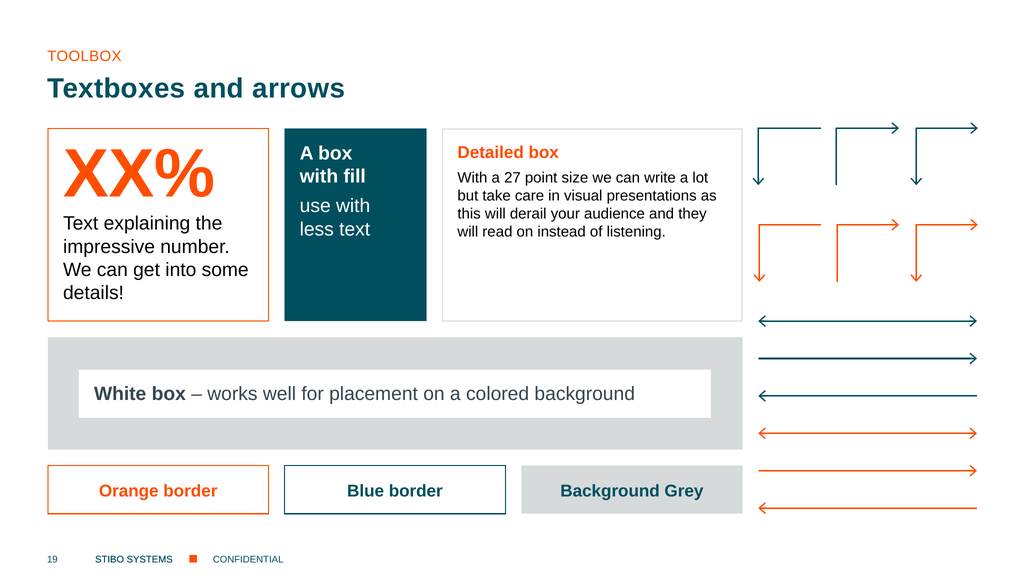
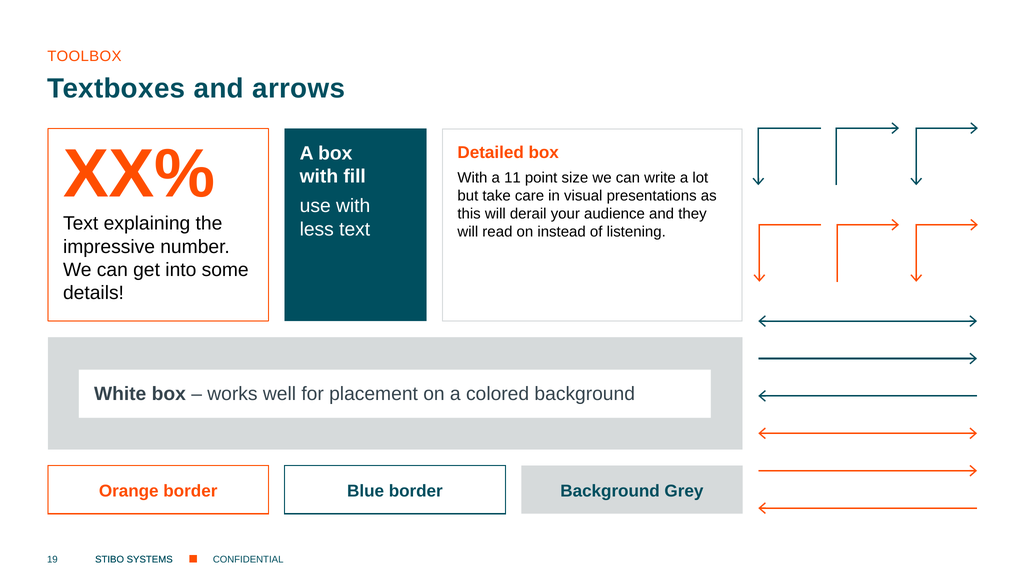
27: 27 -> 11
